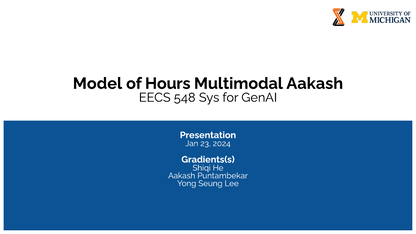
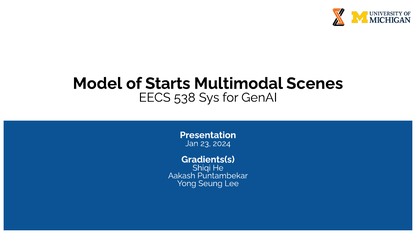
Hours: Hours -> Starts
Multimodal Aakash: Aakash -> Scenes
548: 548 -> 538
